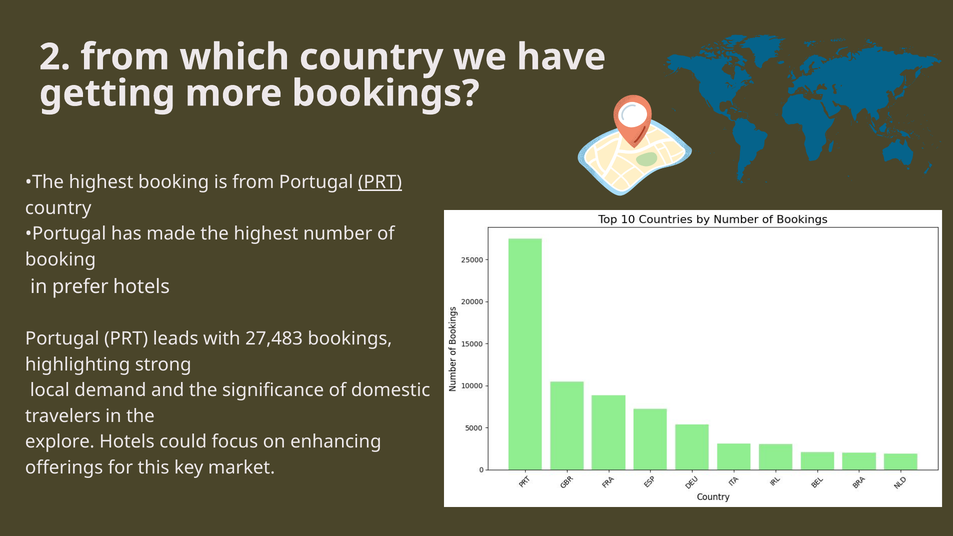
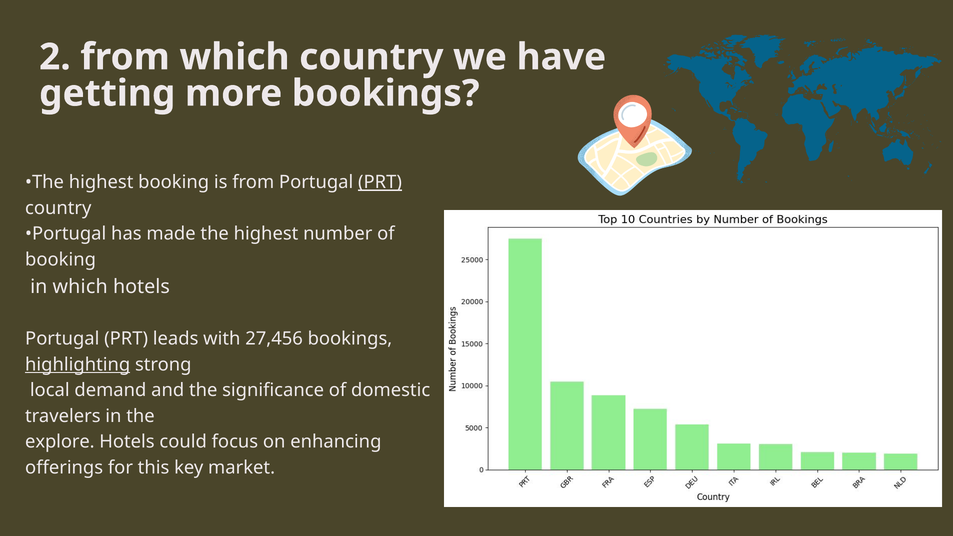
in prefer: prefer -> which
27,483: 27,483 -> 27,456
highlighting underline: none -> present
